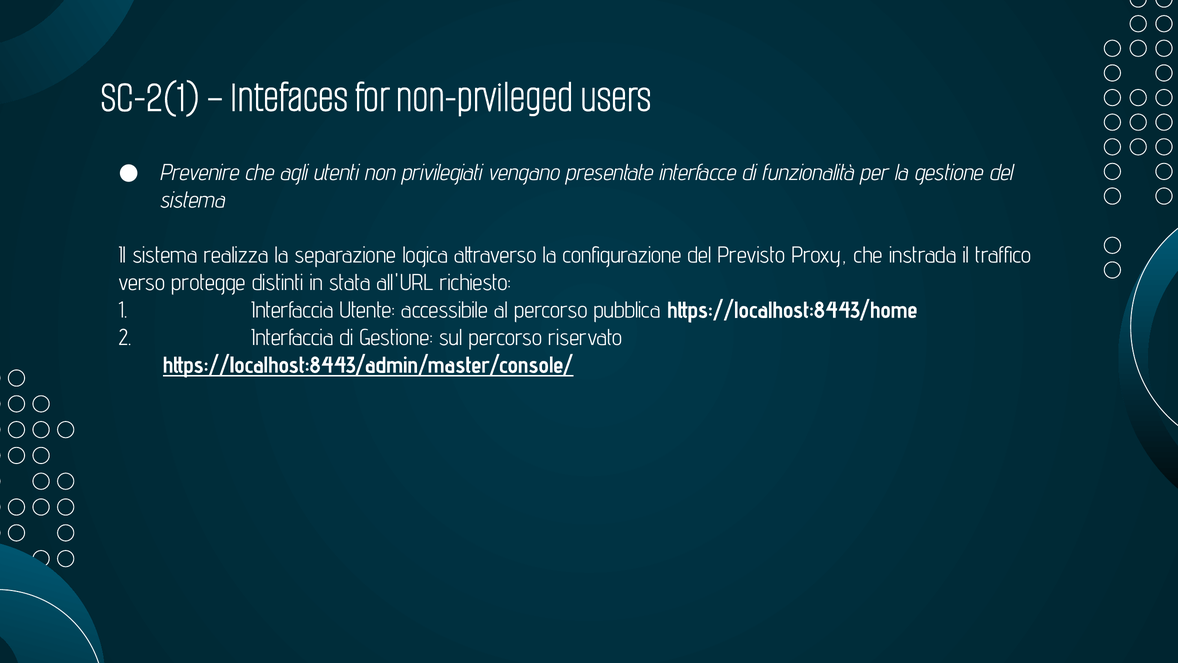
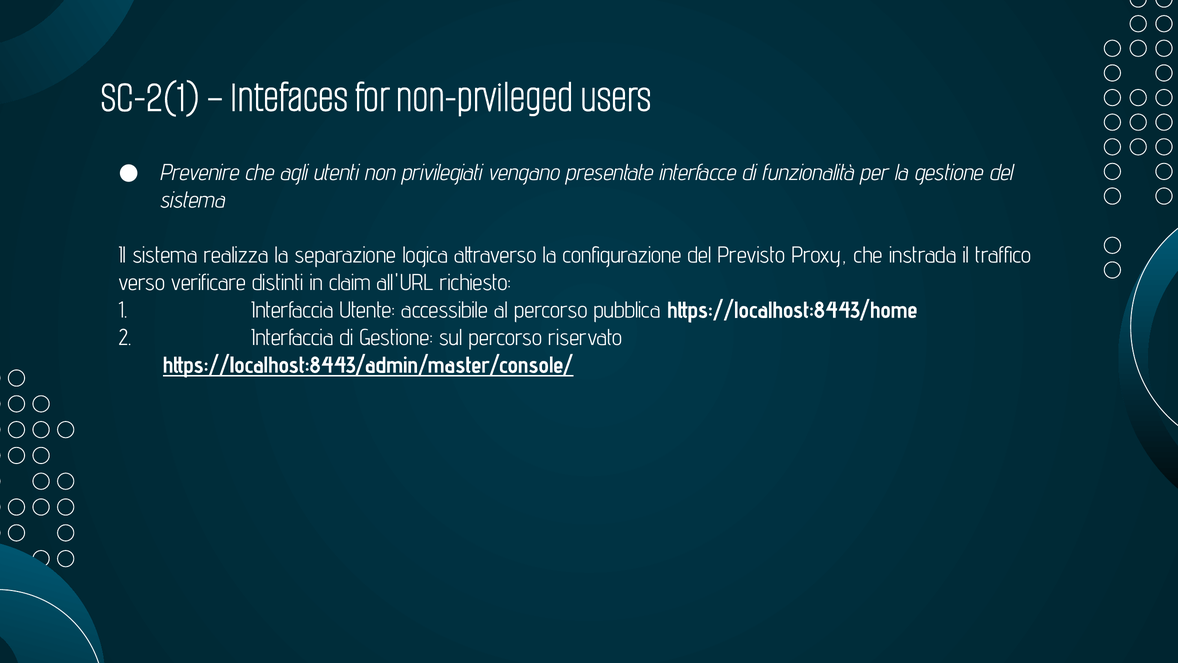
protegge: protegge -> verificare
stata: stata -> claim
